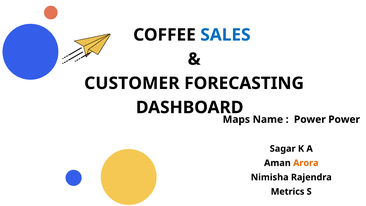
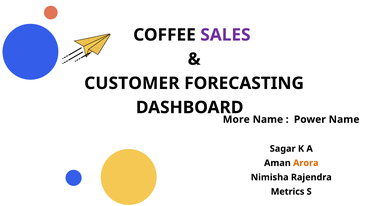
SALES colour: blue -> purple
Maps: Maps -> More
Power Power: Power -> Name
